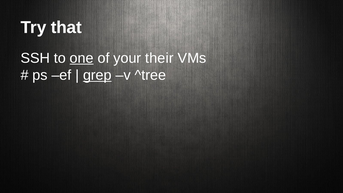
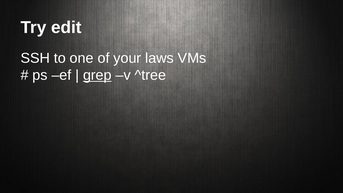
that: that -> edit
one underline: present -> none
their: their -> laws
